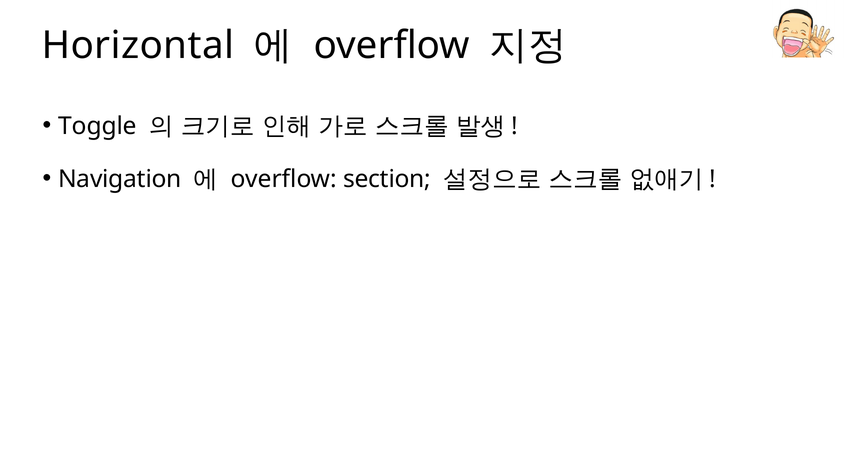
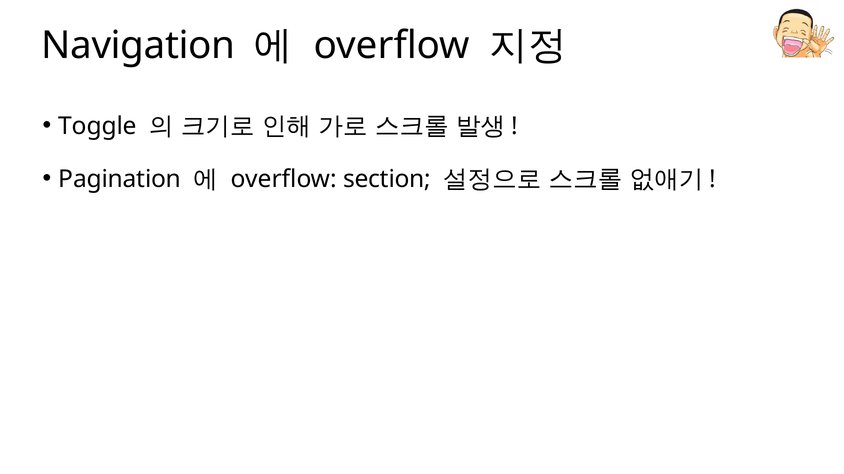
Horizontal: Horizontal -> Navigation
Navigation: Navigation -> Pagination
